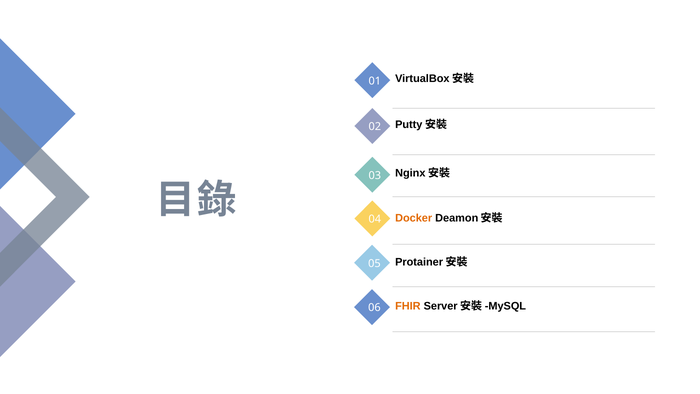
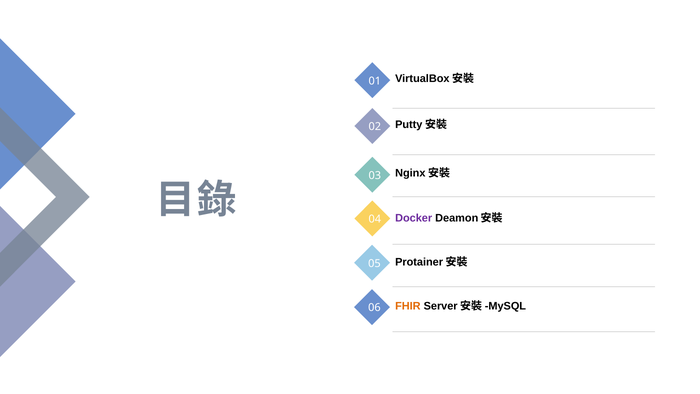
Docker colour: orange -> purple
